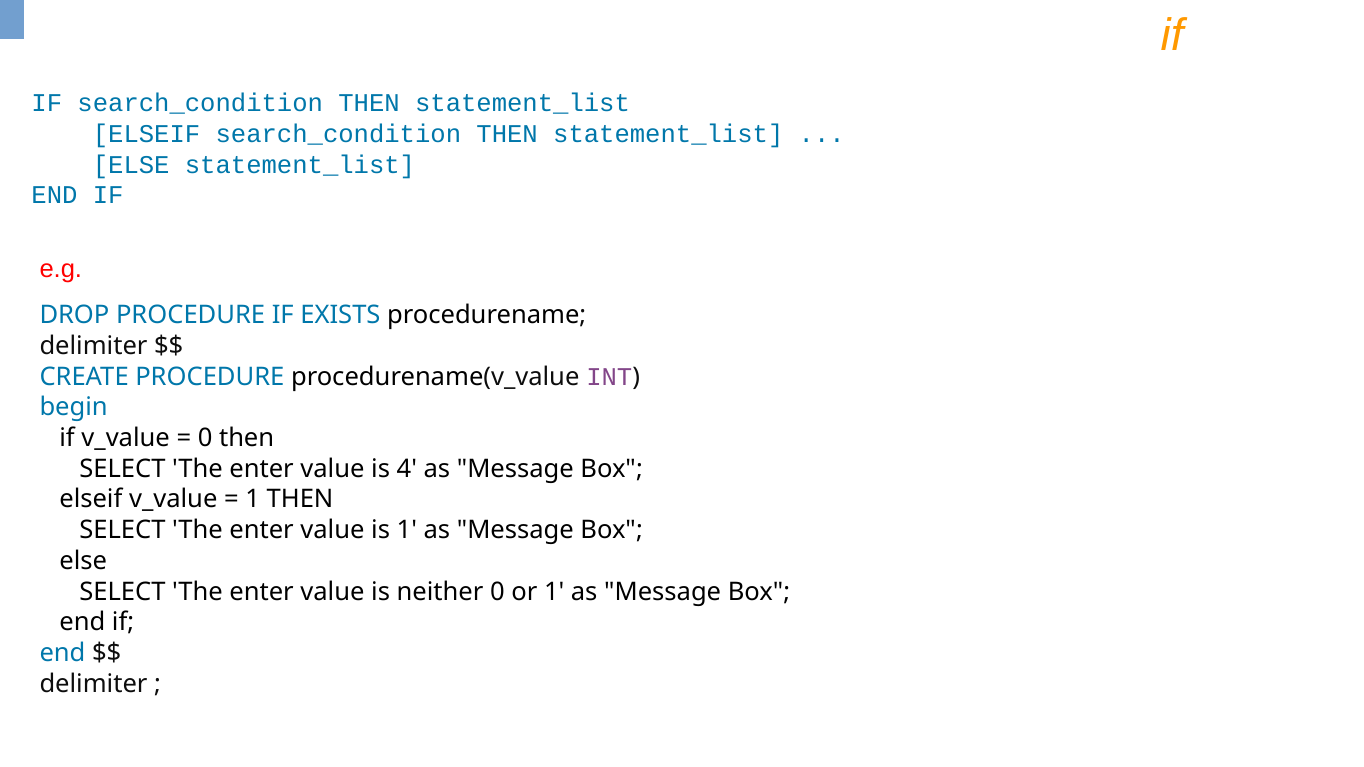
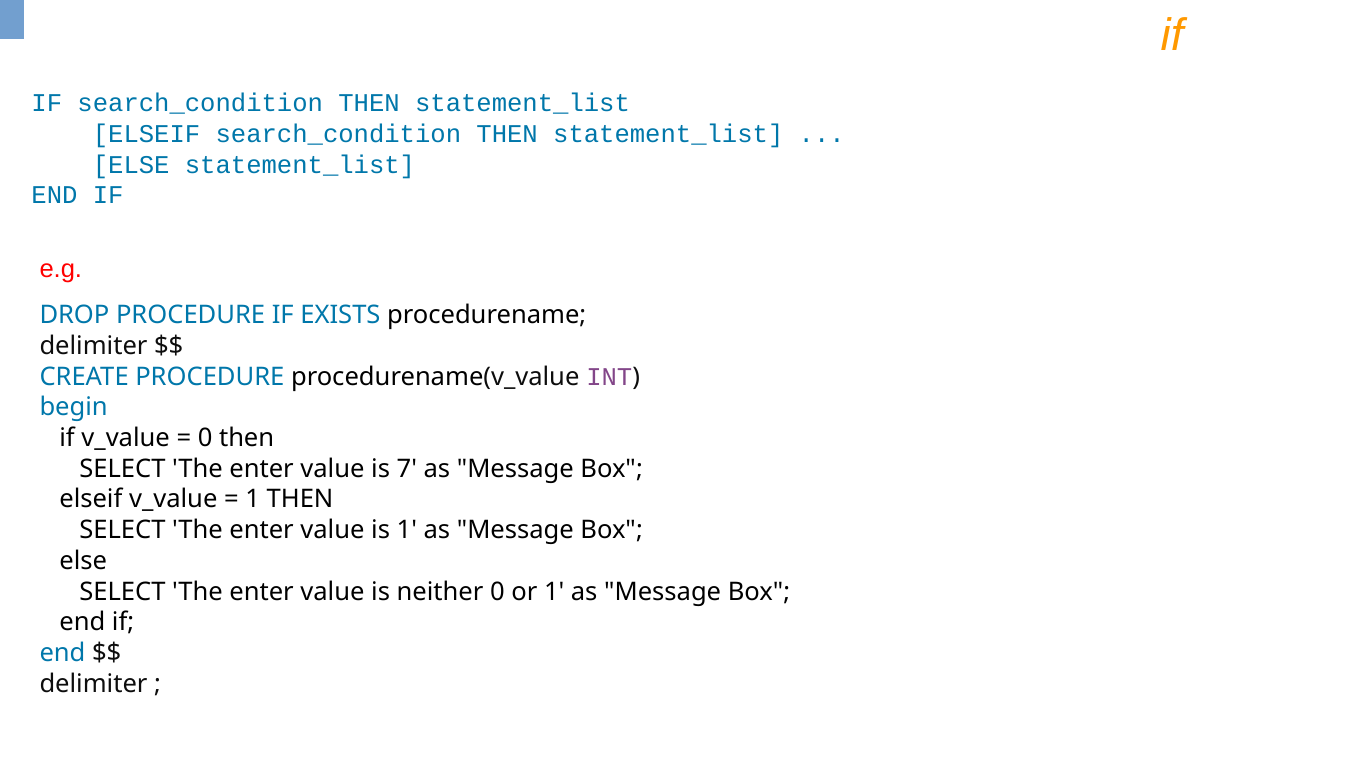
4: 4 -> 7
